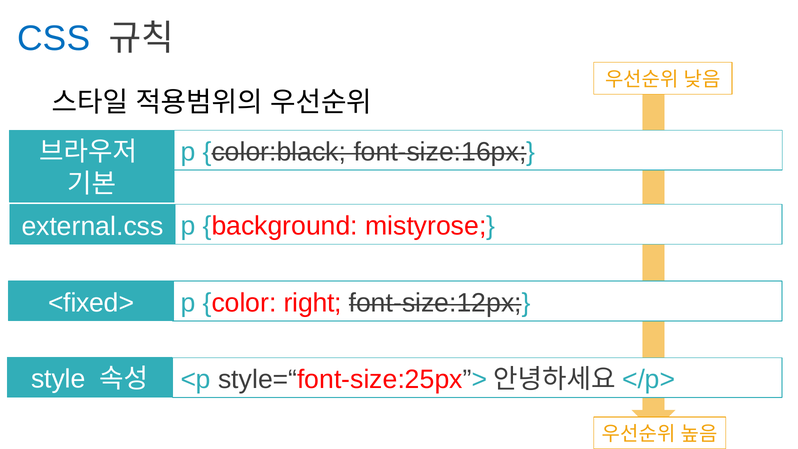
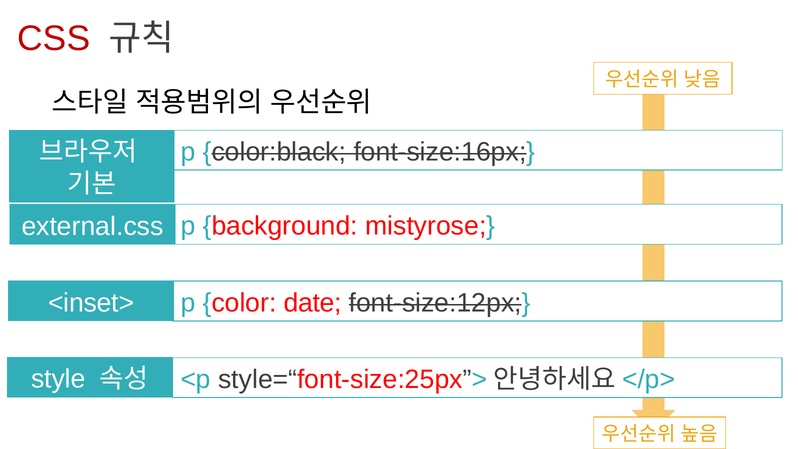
CSS colour: blue -> red
<fixed>: <fixed> -> <inset>
right: right -> date
